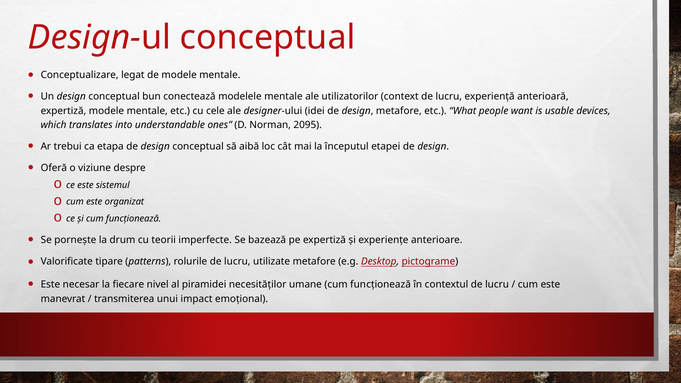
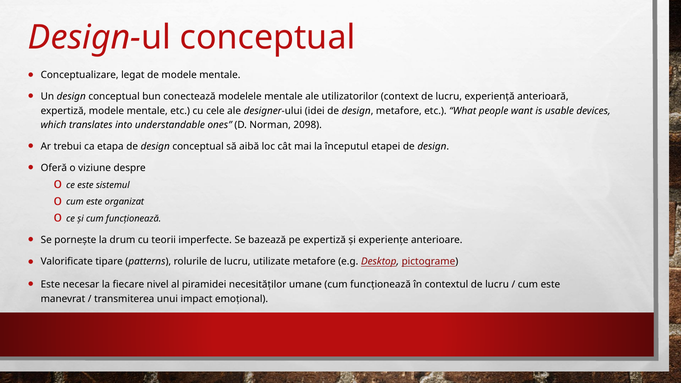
2095: 2095 -> 2098
